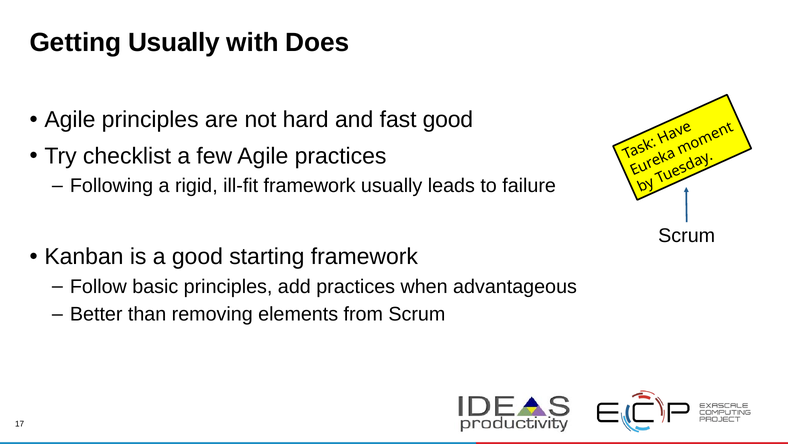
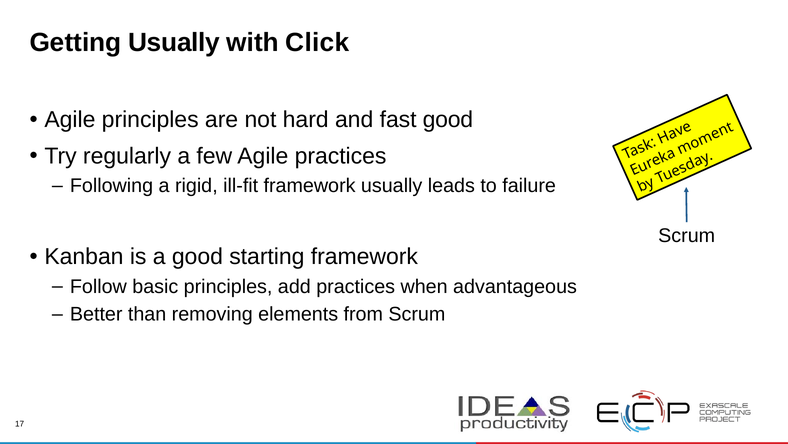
Does: Does -> Click
checklist: checklist -> regularly
